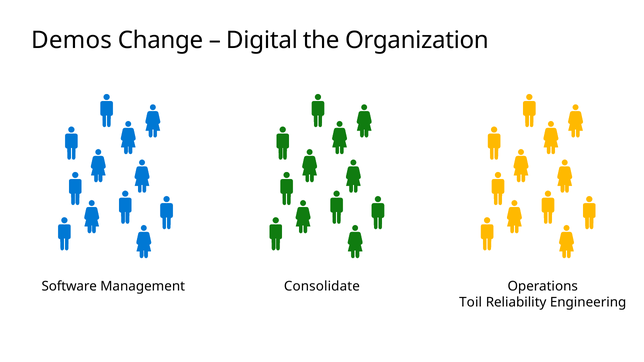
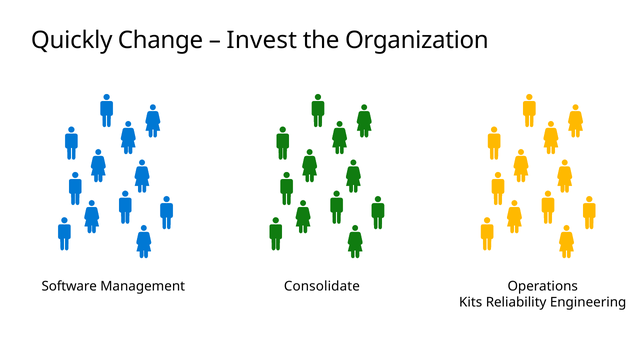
Demos: Demos -> Quickly
Digital: Digital -> Invest
Toil: Toil -> Kits
